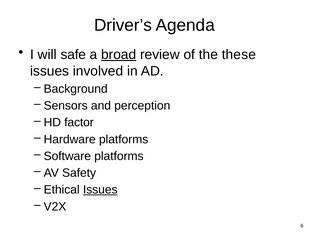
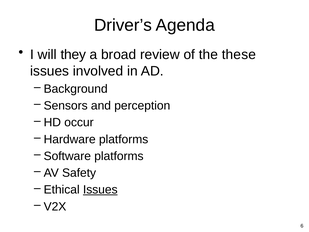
safe: safe -> they
broad underline: present -> none
factor: factor -> occur
